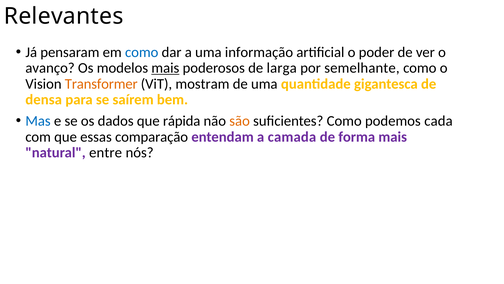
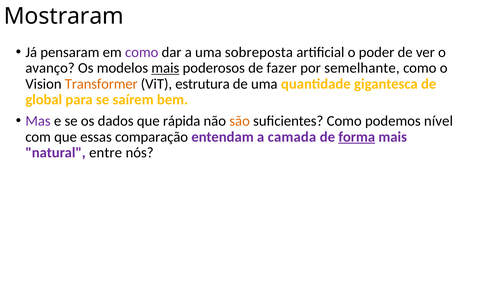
Relevantes: Relevantes -> Mostraram
como at (142, 52) colour: blue -> purple
informação: informação -> sobreposta
larga: larga -> fazer
mostram: mostram -> estrutura
densa: densa -> global
Mas colour: blue -> purple
cada: cada -> nível
forma underline: none -> present
